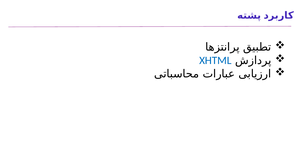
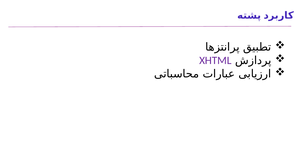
XHTML colour: blue -> purple
